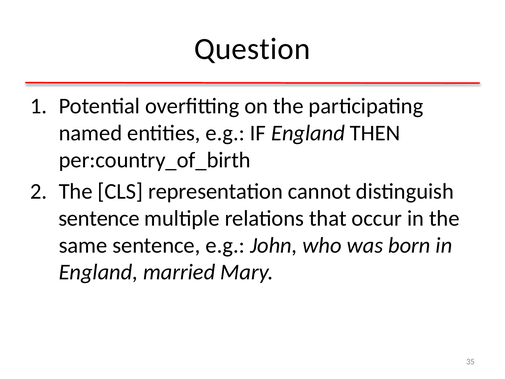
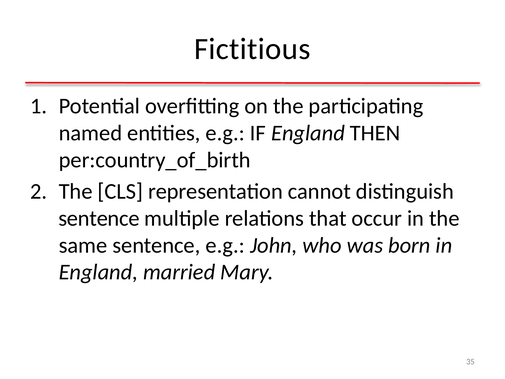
Question: Question -> Fictitious
